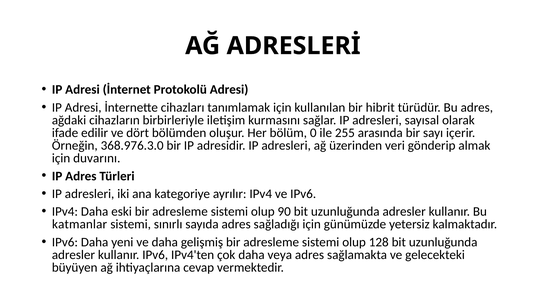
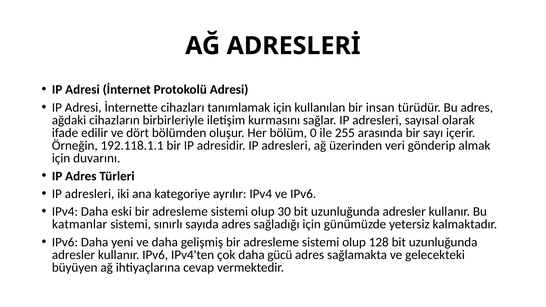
hibrit: hibrit -> insan
368.976.3.0: 368.976.3.0 -> 192.118.1.1
90: 90 -> 30
veya: veya -> gücü
